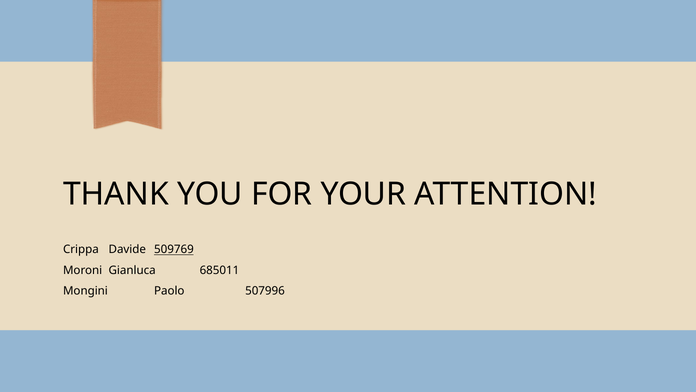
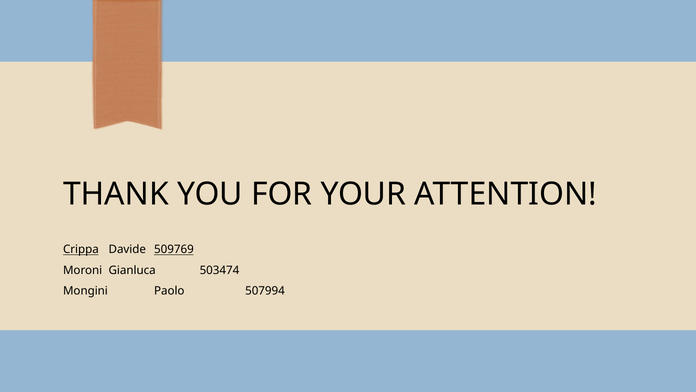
Crippa underline: none -> present
685011: 685011 -> 503474
507996: 507996 -> 507994
